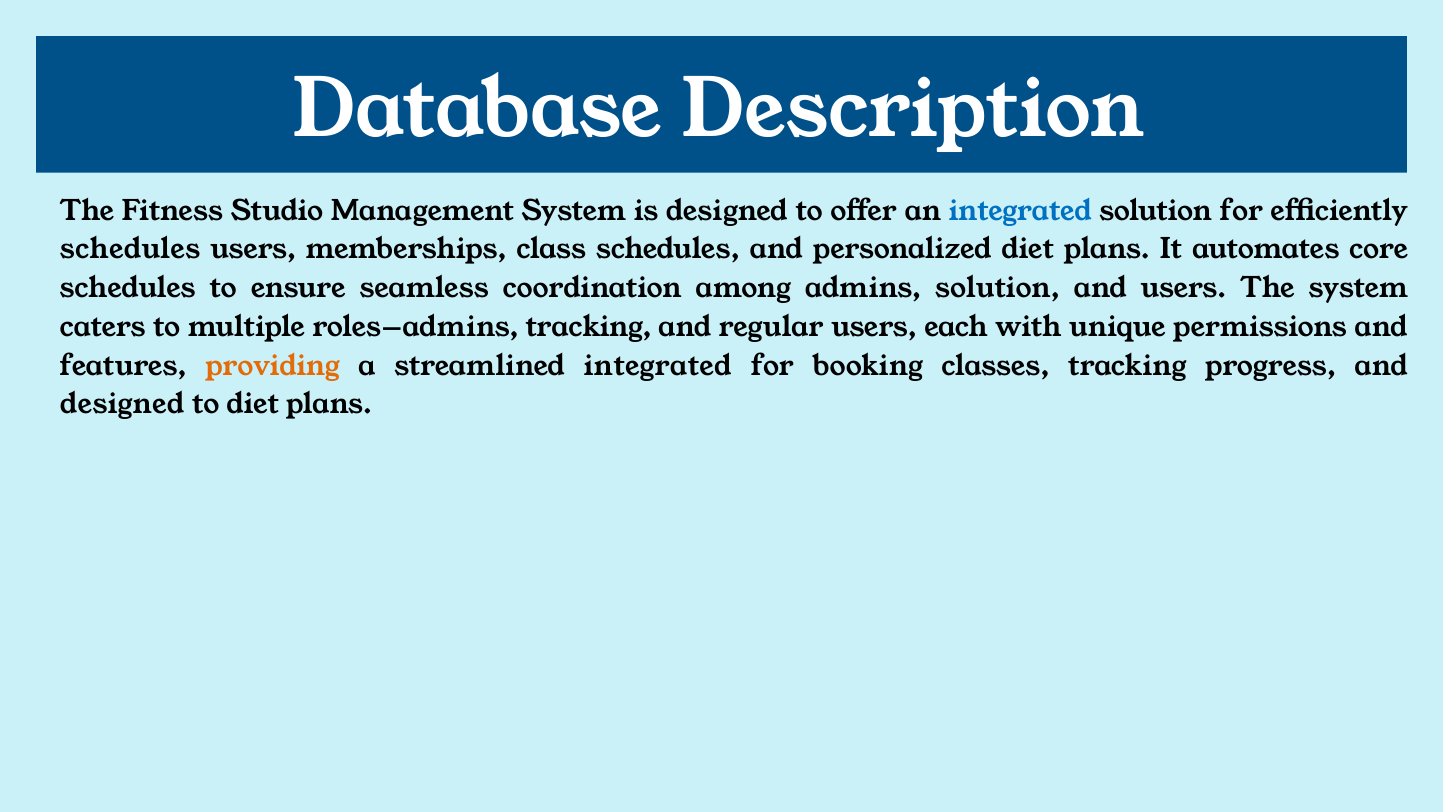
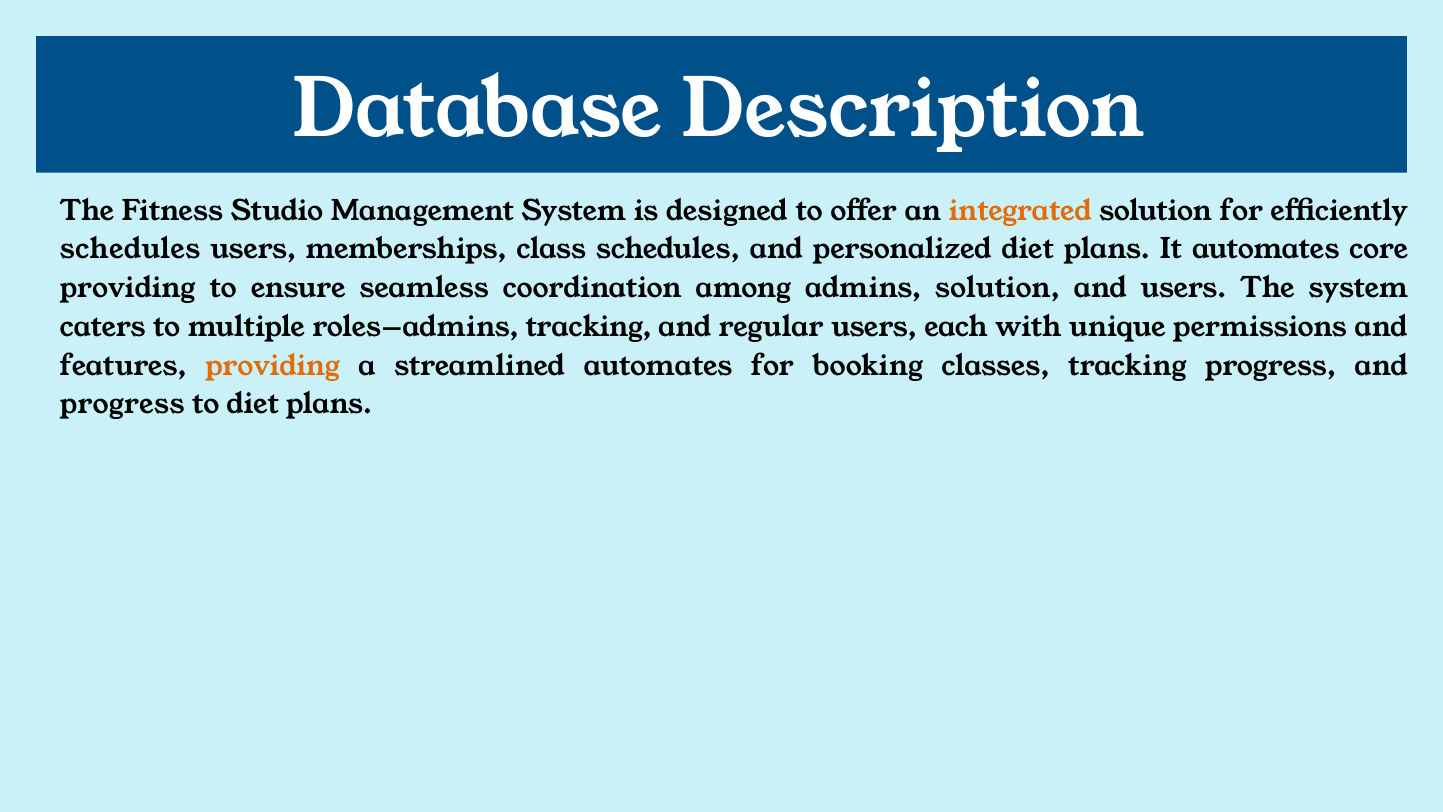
integrated at (1020, 211) colour: blue -> orange
schedules at (128, 288): schedules -> providing
streamlined integrated: integrated -> automates
designed at (122, 404): designed -> progress
